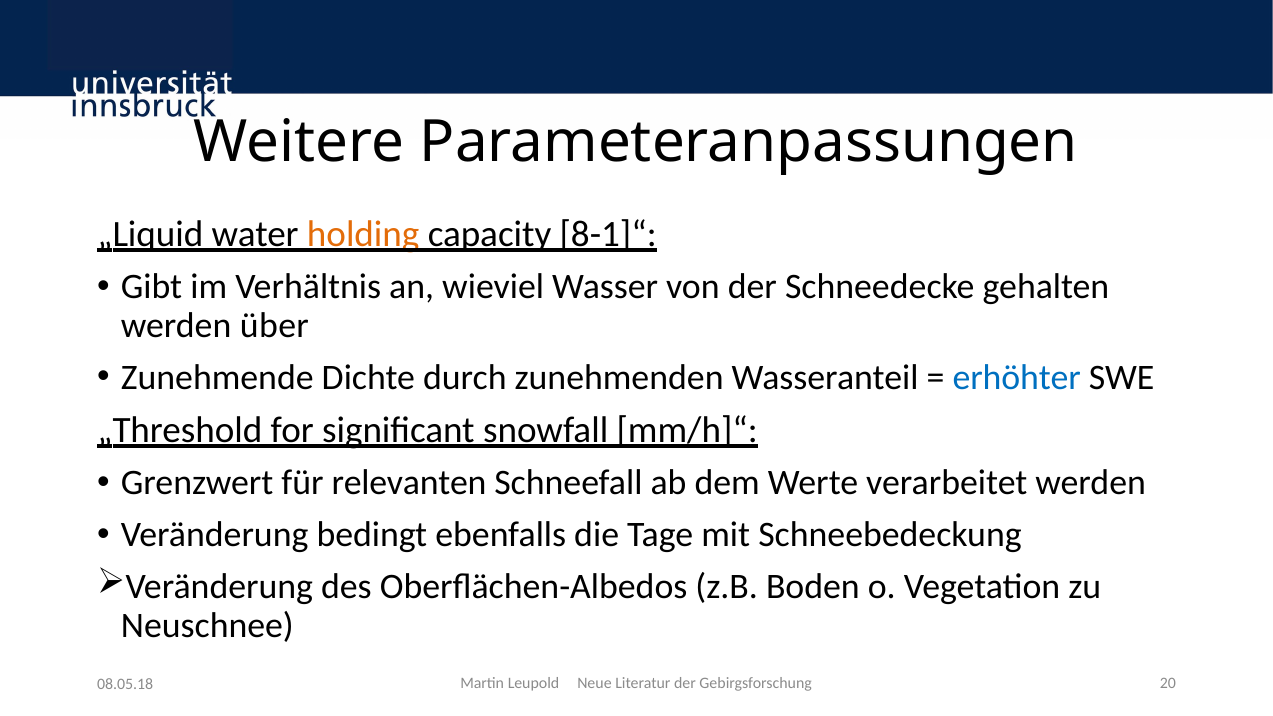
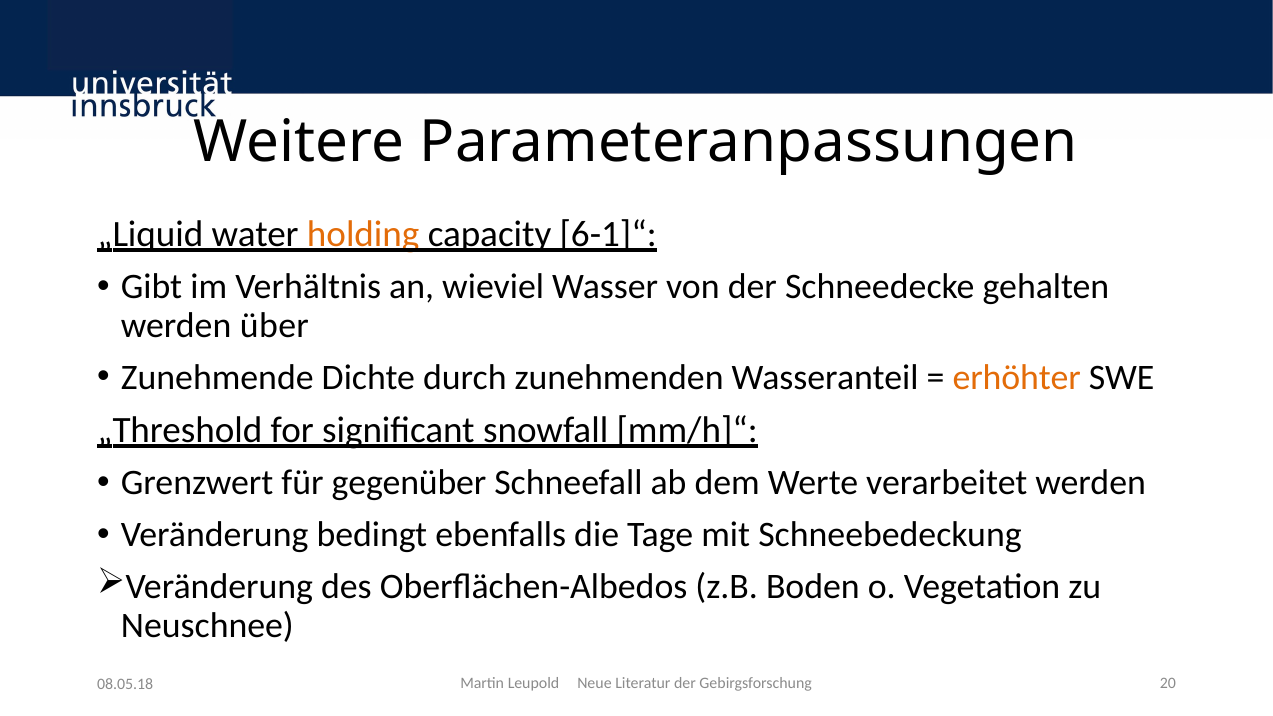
8-1]“: 8-1]“ -> 6-1]“
erhöhter colour: blue -> orange
relevanten: relevanten -> gegenüber
